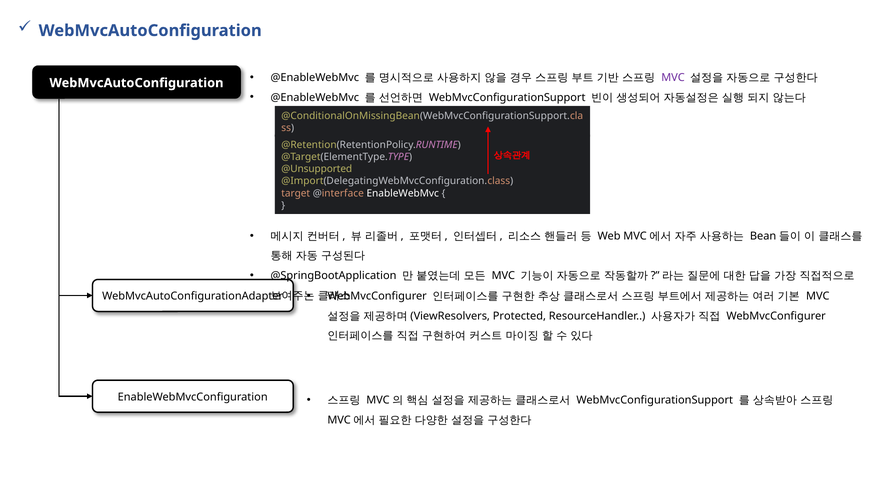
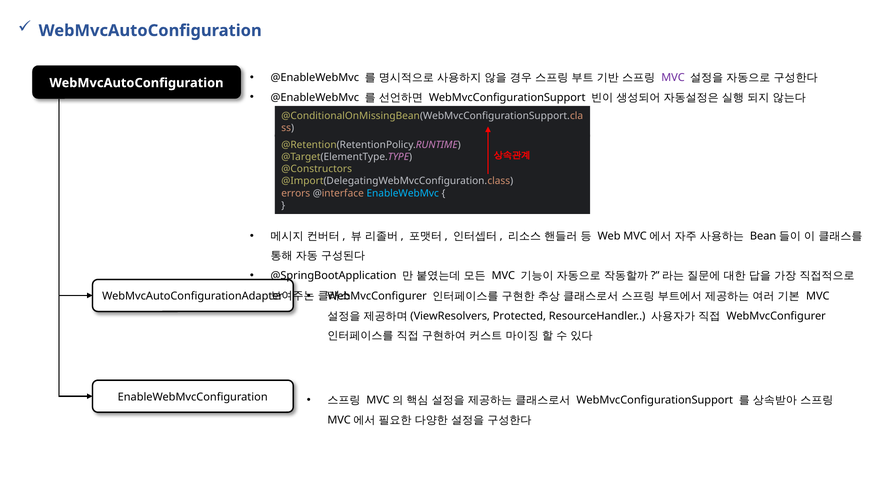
@Unsupported: @Unsupported -> @Constructors
target: target -> errors
EnableWebMvc colour: white -> light blue
